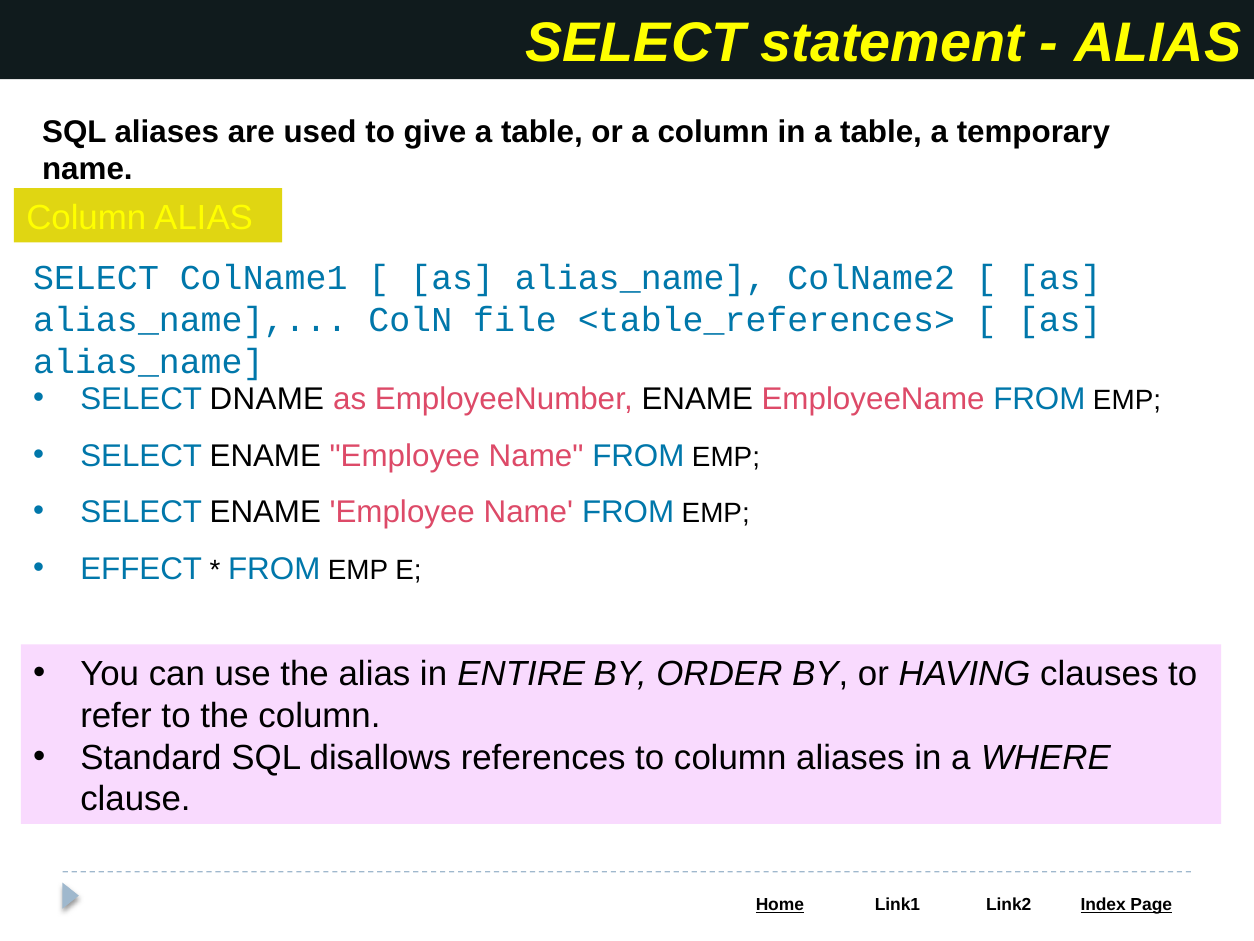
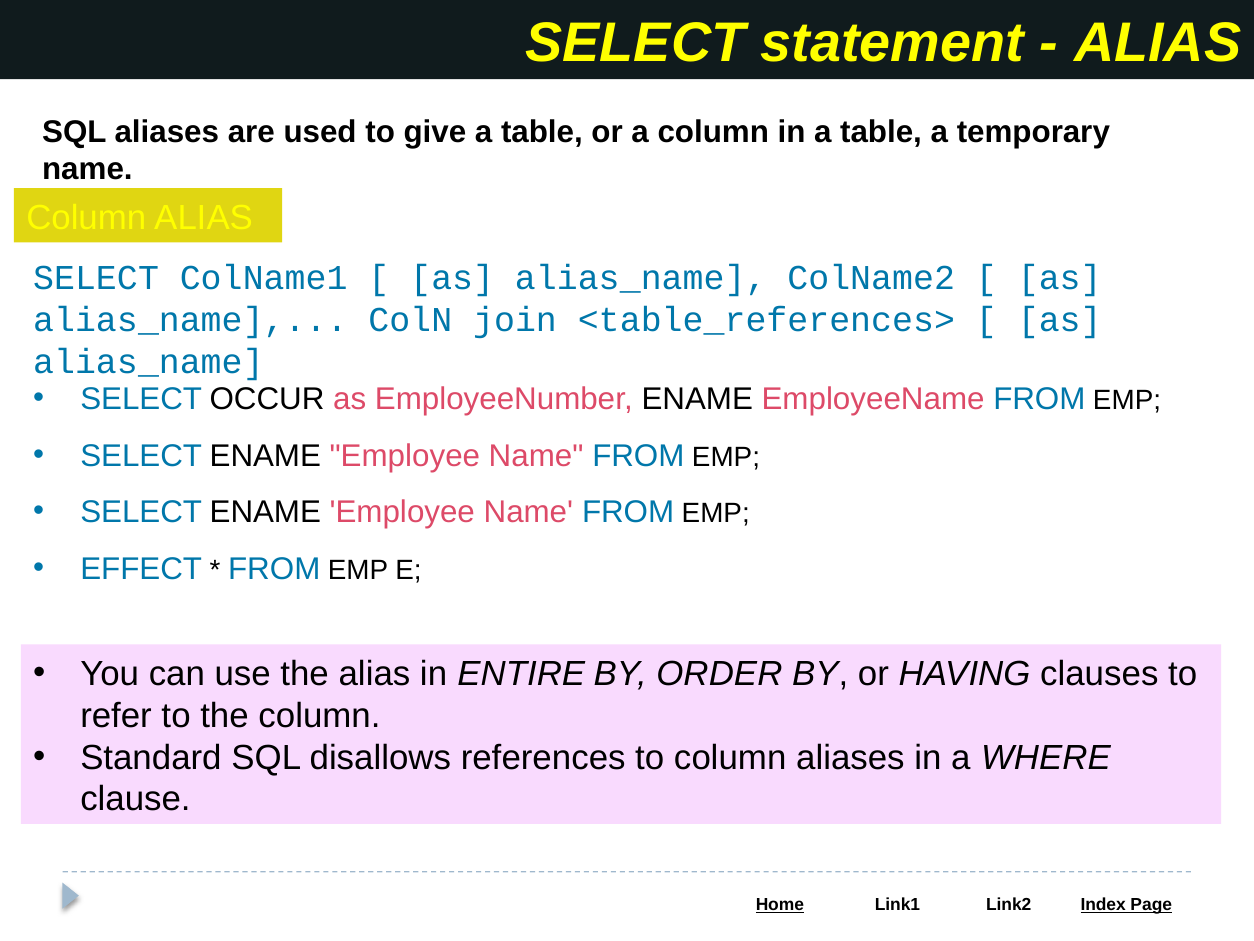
file: file -> join
DNAME: DNAME -> OCCUR
